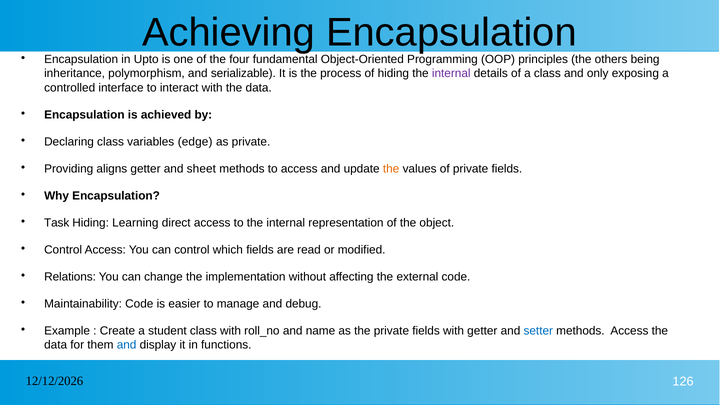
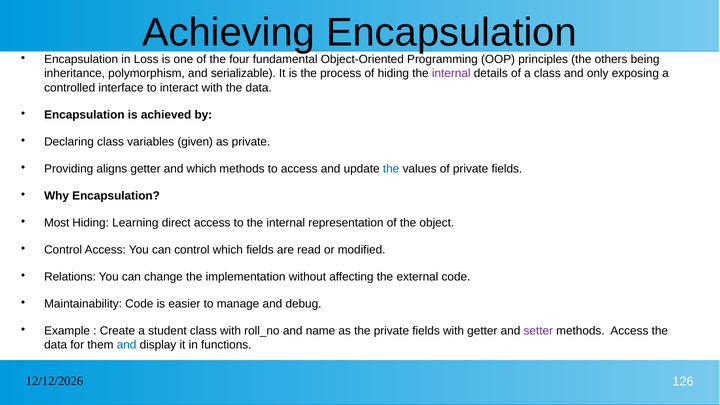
Upto: Upto -> Loss
edge: edge -> given
and sheet: sheet -> which
the at (391, 169) colour: orange -> blue
Task: Task -> Most
setter colour: blue -> purple
